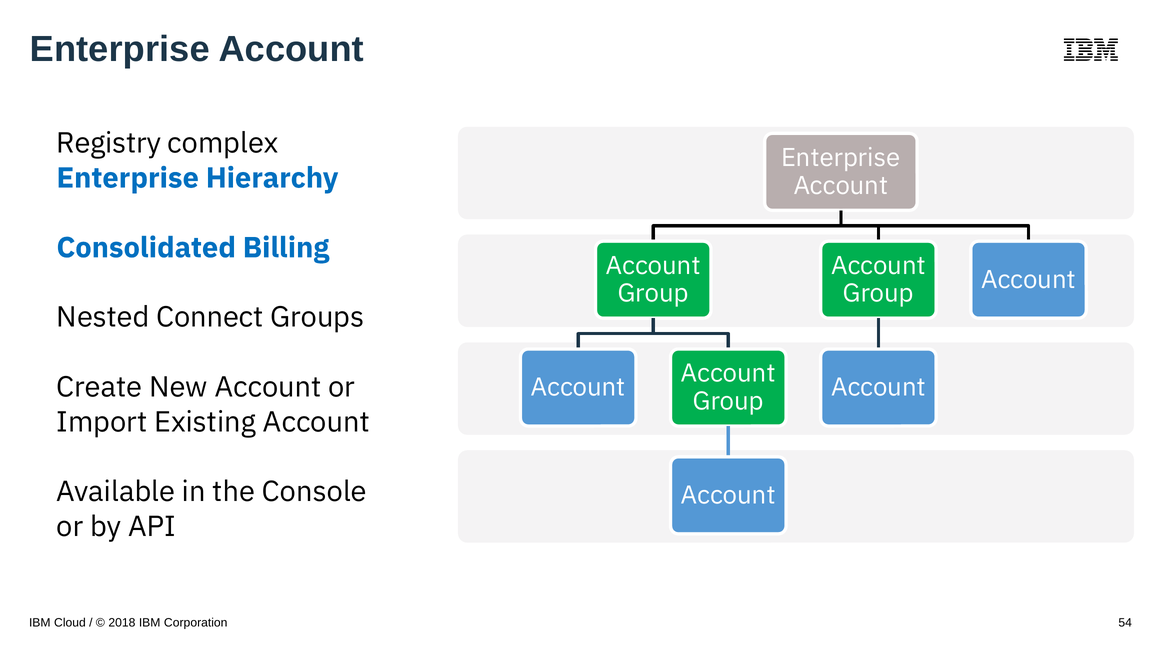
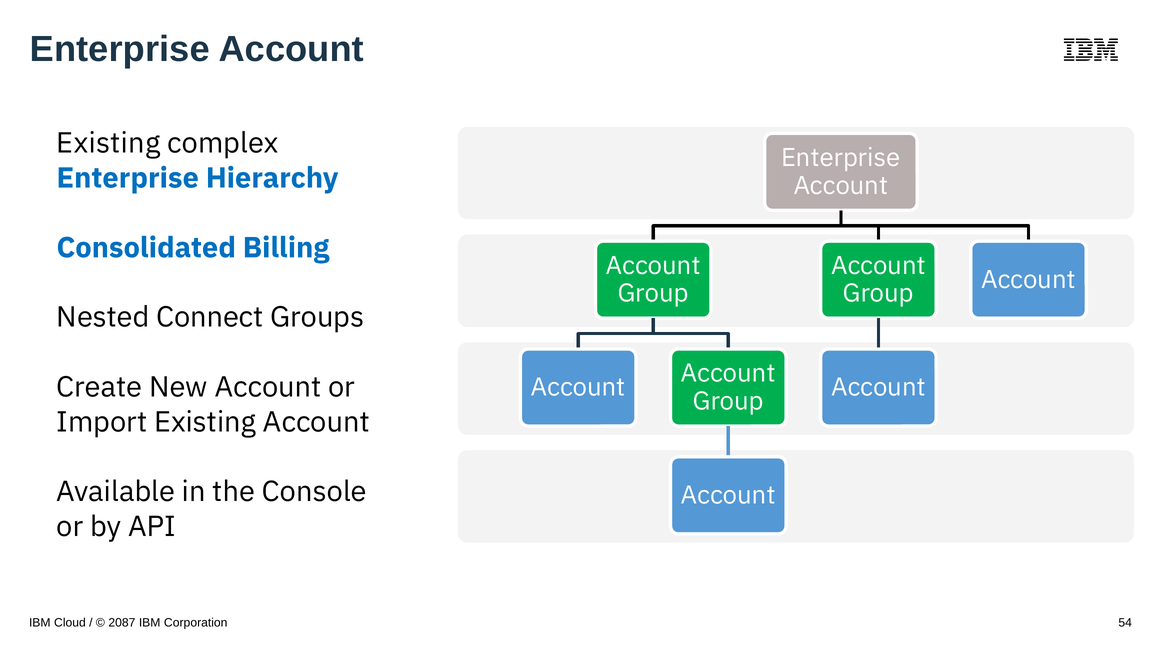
Registry at (109, 143): Registry -> Existing
2018: 2018 -> 2087
